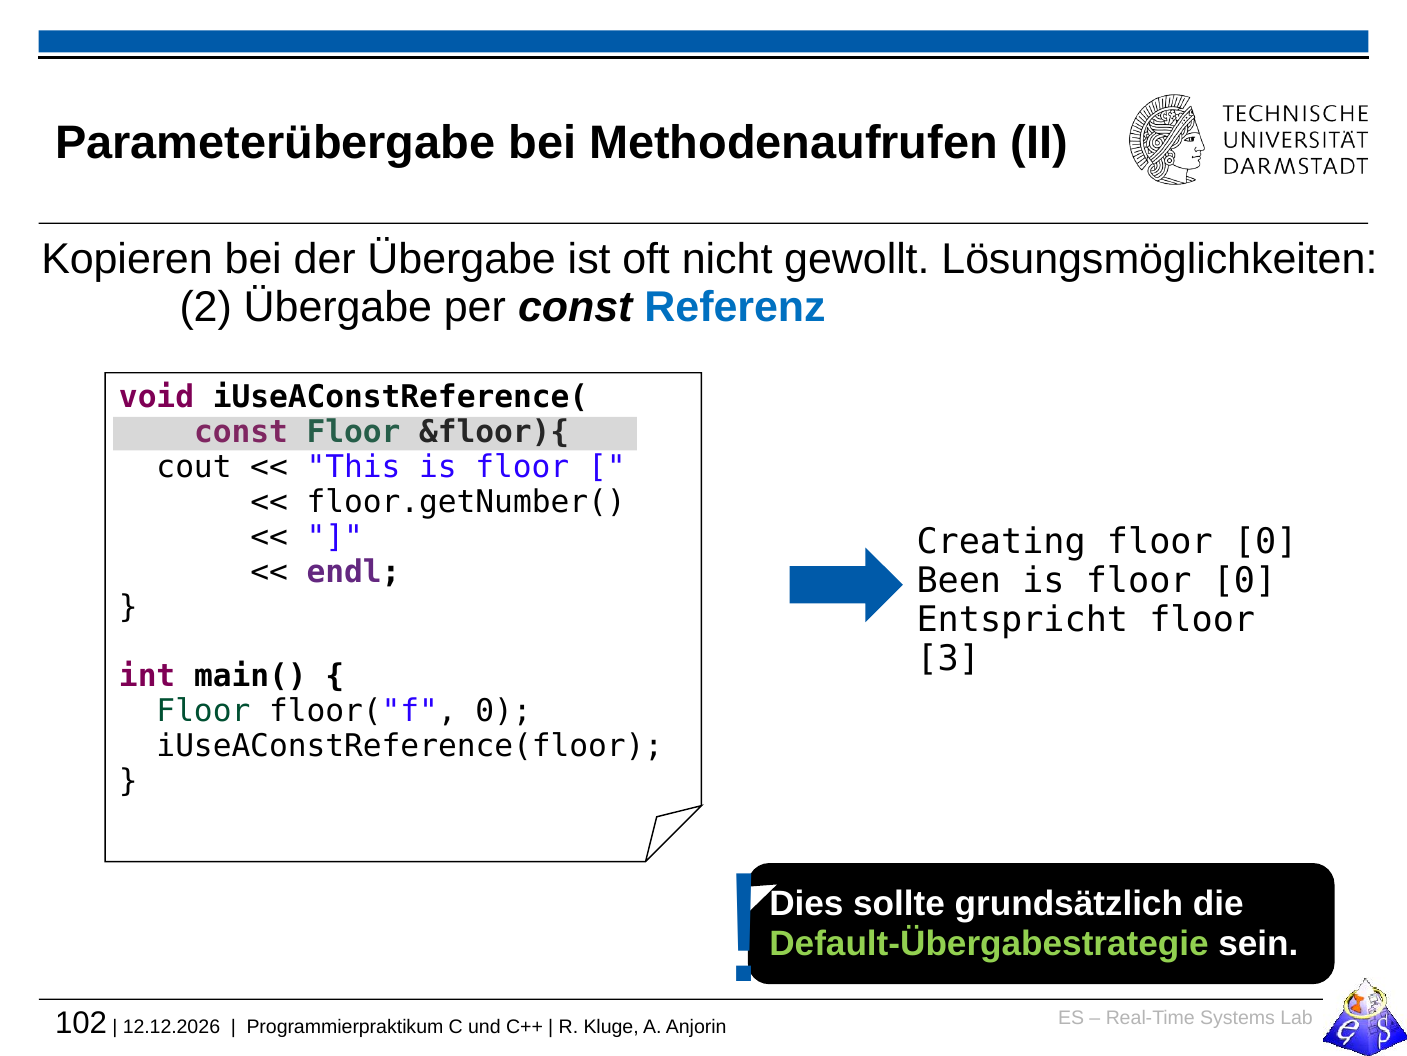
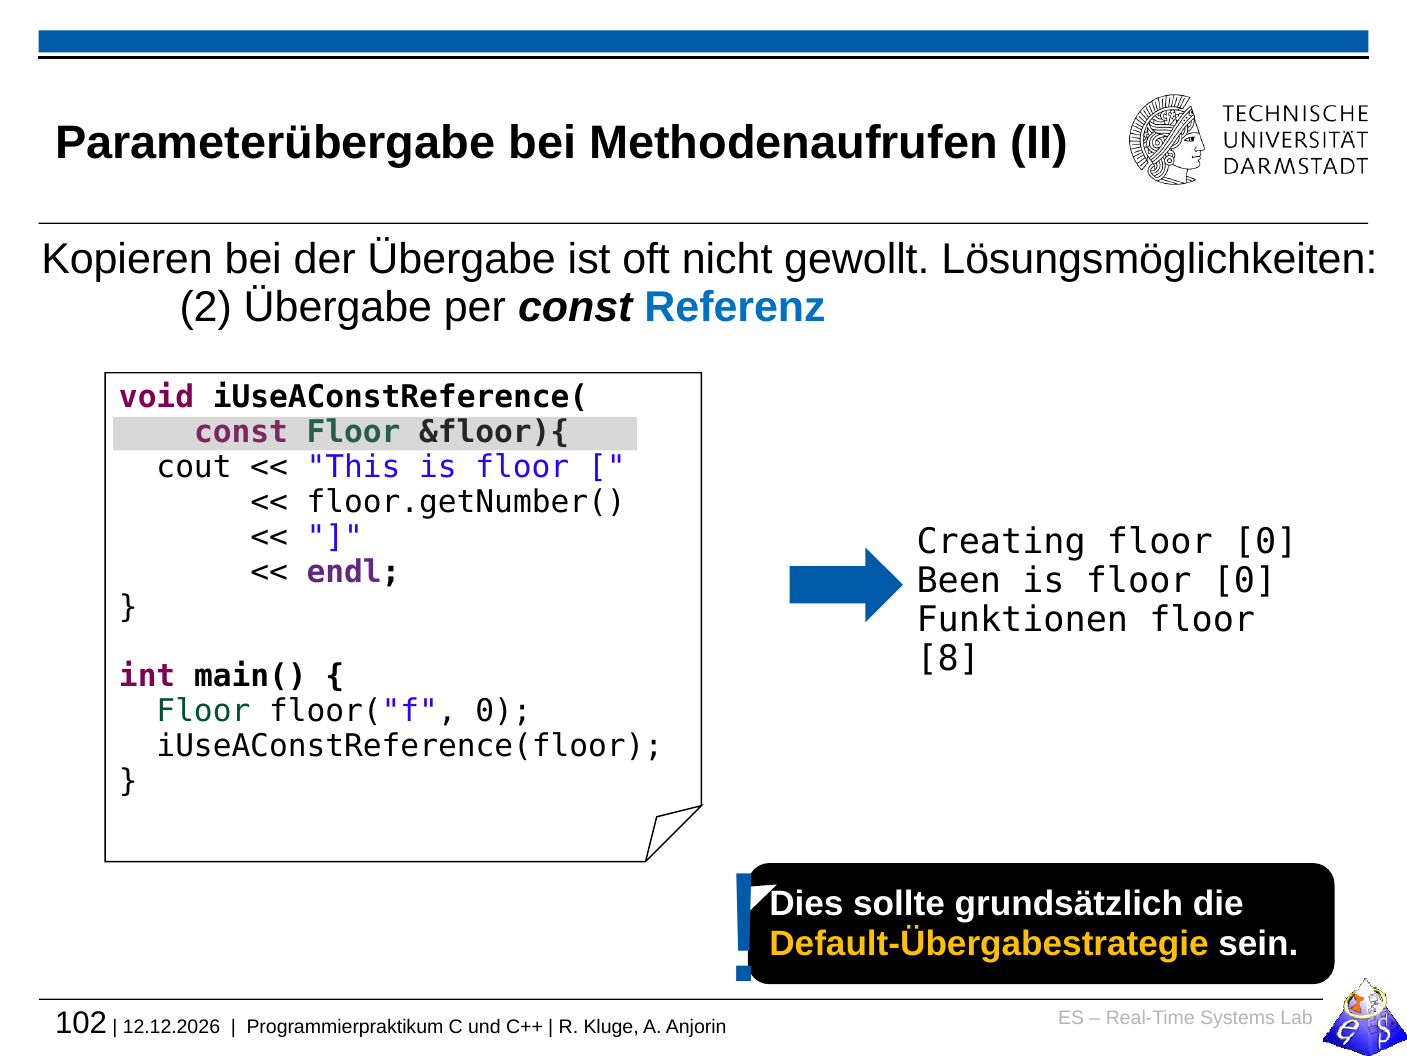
Entspricht: Entspricht -> Funktionen
3: 3 -> 8
Default-Übergabestrategie colour: light green -> yellow
